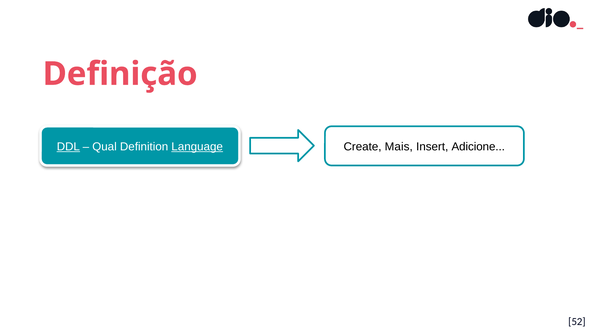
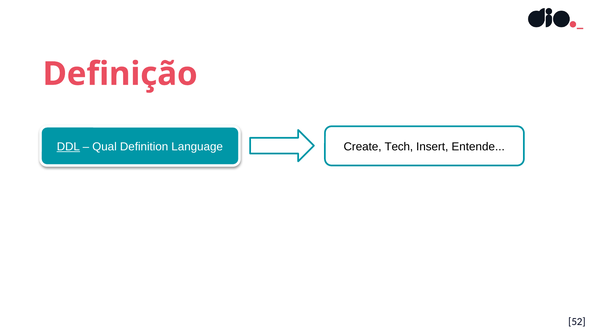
Language underline: present -> none
Mais: Mais -> Tech
Adicione: Adicione -> Entende
